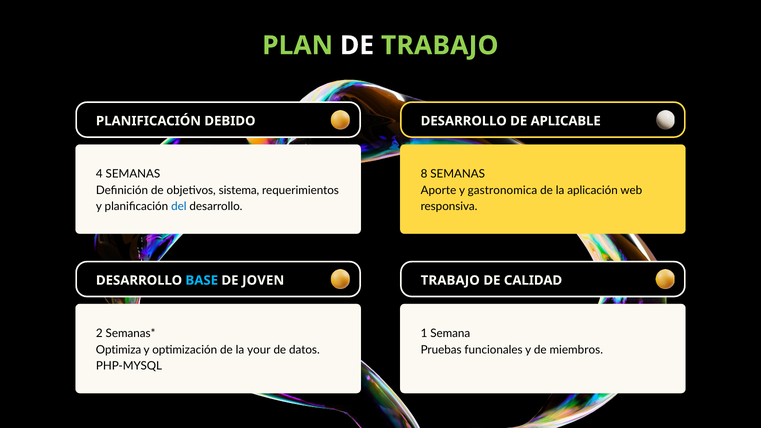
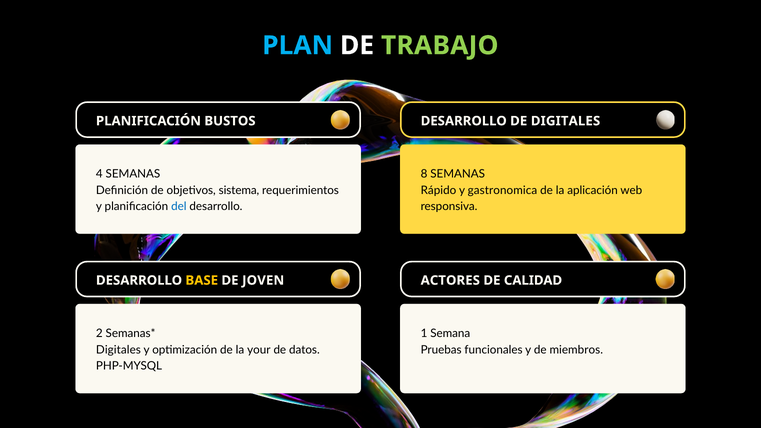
PLAN colour: light green -> light blue
DEBIDO: DEBIDO -> BUSTOS
DE APLICABLE: APLICABLE -> DIGITALES
Aporte: Aporte -> Rápido
BASE colour: light blue -> yellow
TRABAJO at (450, 280): TRABAJO -> ACTORES
Optimiza at (119, 350): Optimiza -> Digitales
